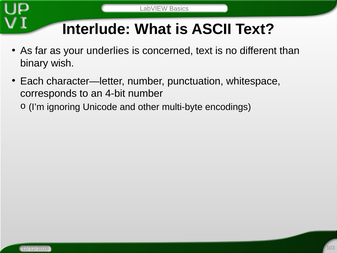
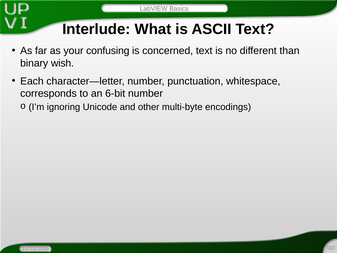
underlies: underlies -> confusing
4-bit: 4-bit -> 6-bit
